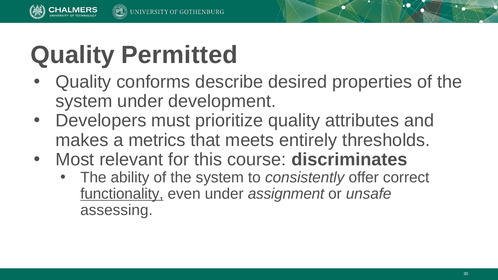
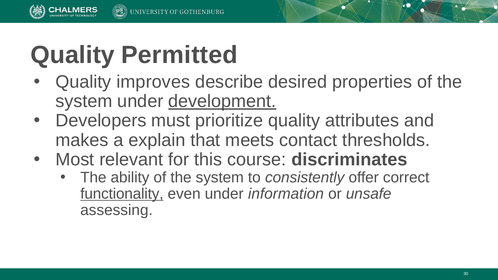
conforms: conforms -> improves
development underline: none -> present
metrics: metrics -> explain
entirely: entirely -> contact
assignment: assignment -> information
